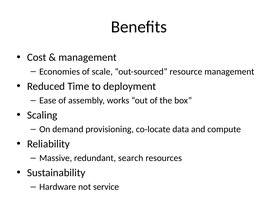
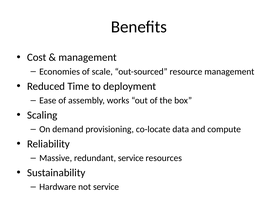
redundant search: search -> service
